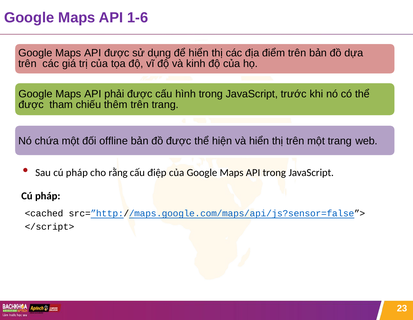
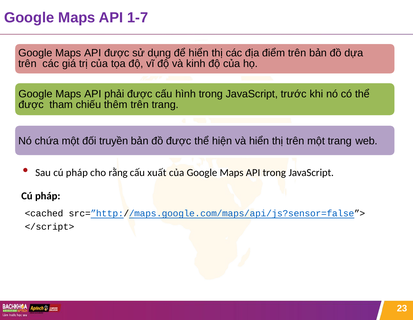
1-6: 1-6 -> 1-7
offline: offline -> truyền
điệp: điệp -> xuất
